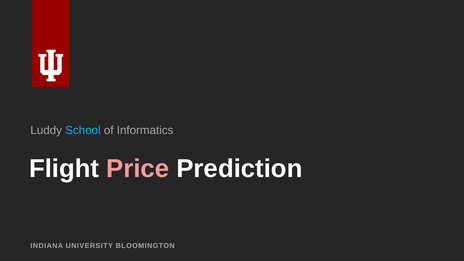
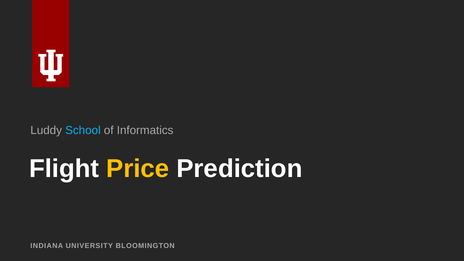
Price colour: pink -> yellow
